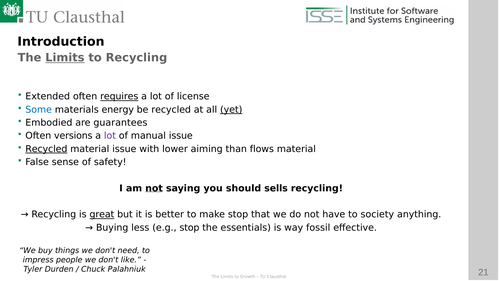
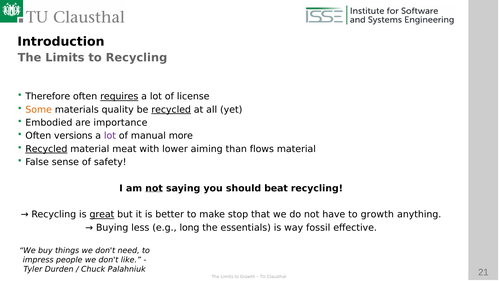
Limits at (65, 58) underline: present -> none
Extended: Extended -> Therefore
Some colour: blue -> orange
energy: energy -> quality
recycled at (171, 110) underline: none -> present
yet underline: present -> none
guarantees: guarantees -> importance
manual issue: issue -> more
material issue: issue -> meat
sells: sells -> beat
have to society: society -> growth
e.g stop: stop -> long
